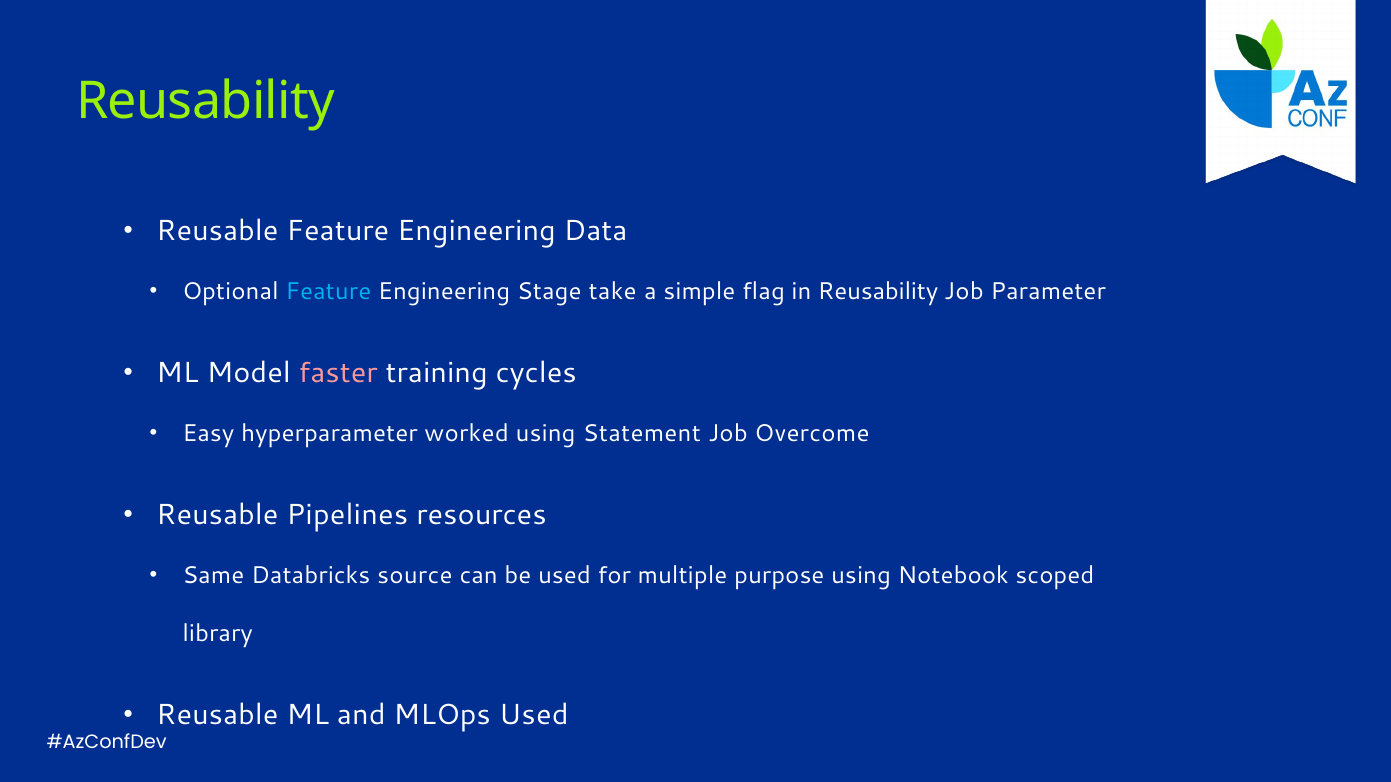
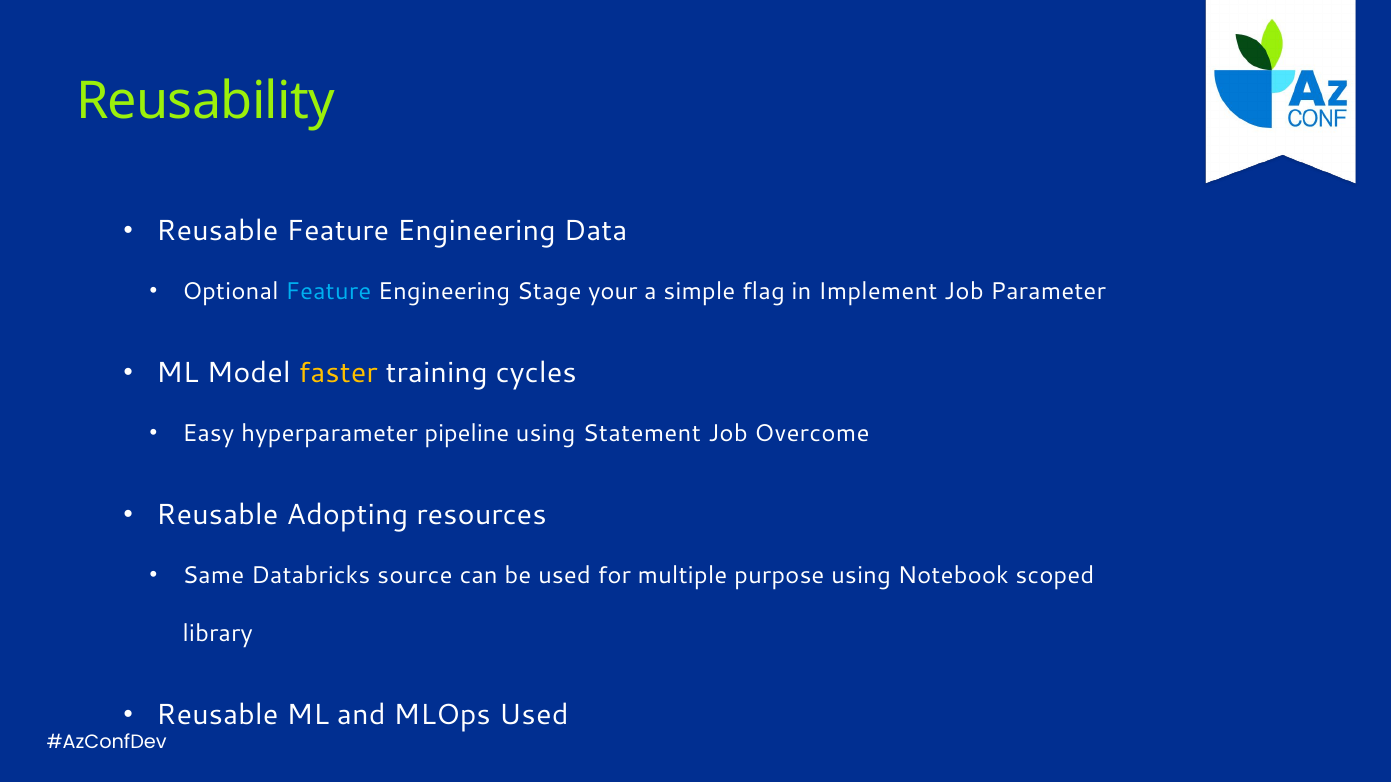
take: take -> your
in Reusability: Reusability -> Implement
faster colour: pink -> yellow
worked: worked -> pipeline
Pipelines: Pipelines -> Adopting
